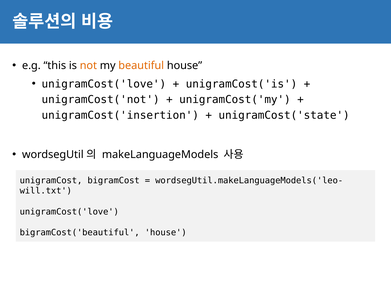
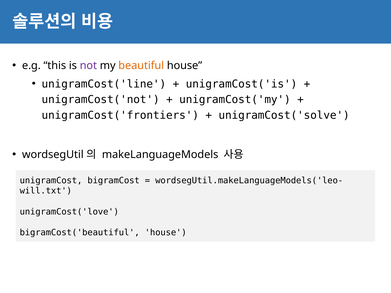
not colour: orange -> purple
unigramCost('love at (104, 84): unigramCost('love -> unigramCost('line
unigramCost('insertion: unigramCost('insertion -> unigramCost('frontiers
unigramCost('state: unigramCost('state -> unigramCost('solve
